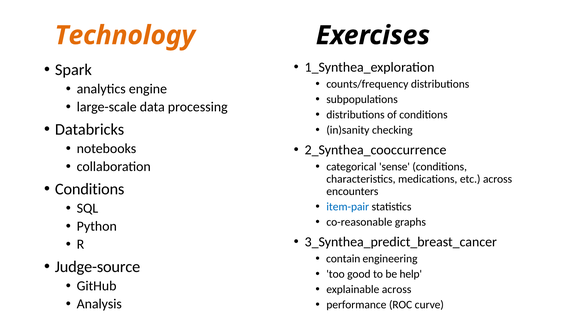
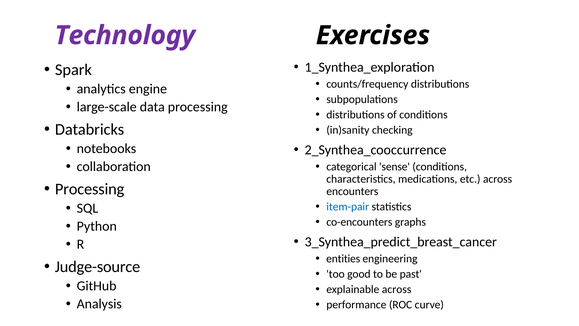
Technology colour: orange -> purple
Conditions at (90, 189): Conditions -> Processing
co-reasonable: co-reasonable -> co-encounters
contain: contain -> entities
help: help -> past
